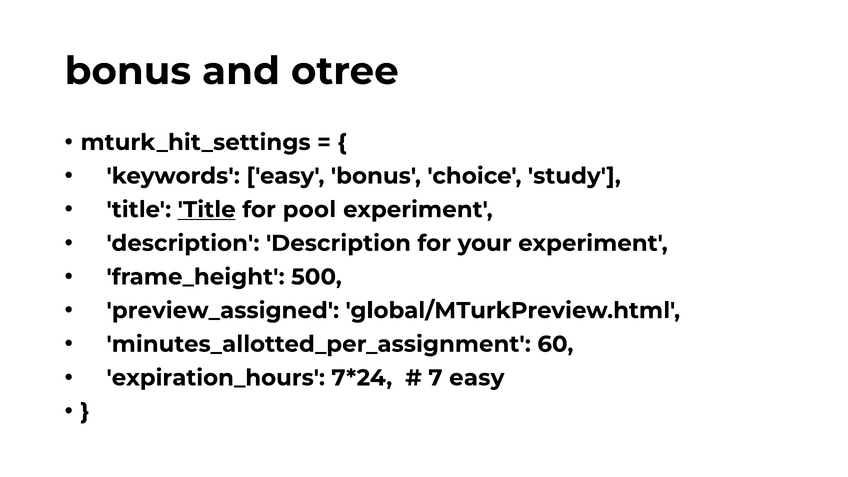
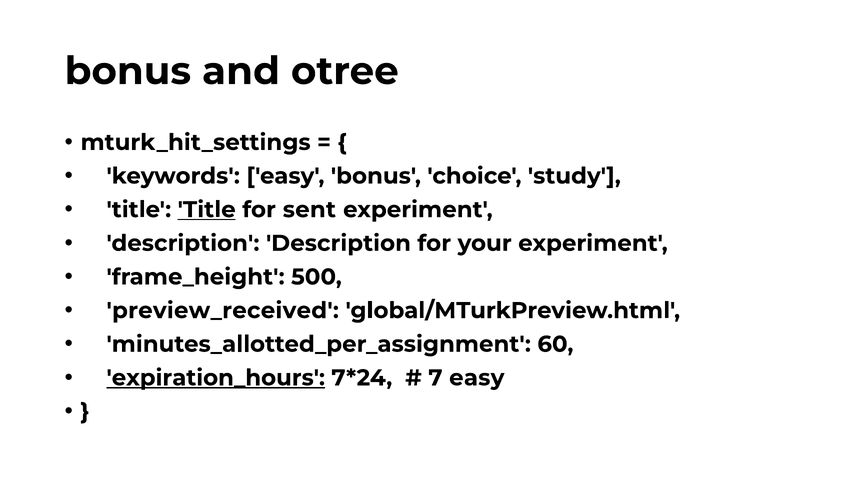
pool: pool -> sent
preview_assigned: preview_assigned -> preview_received
expiration_hours underline: none -> present
